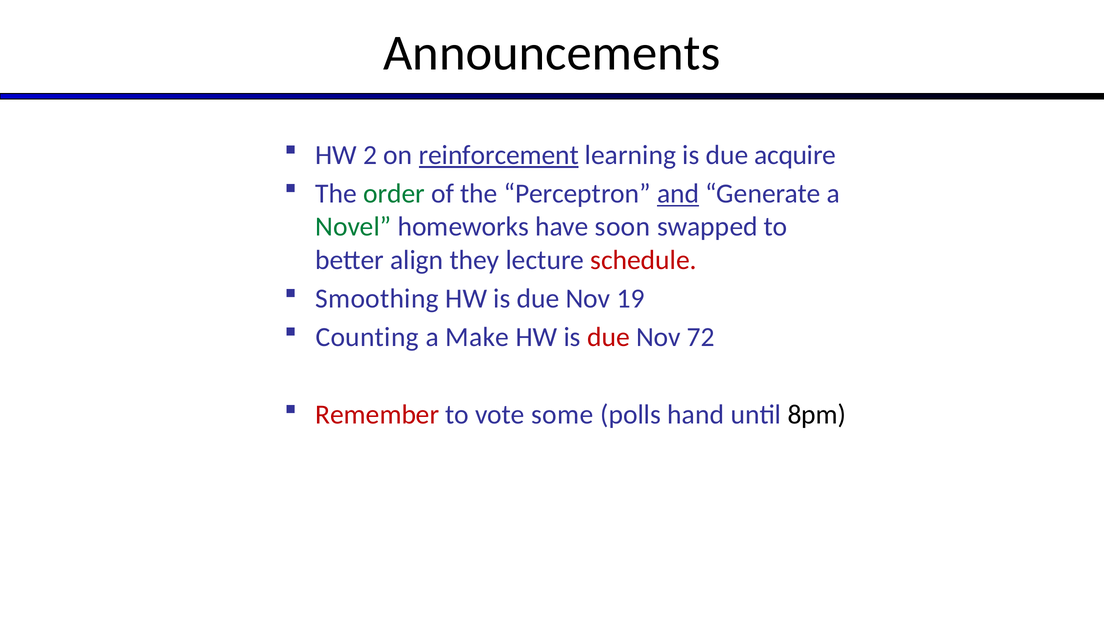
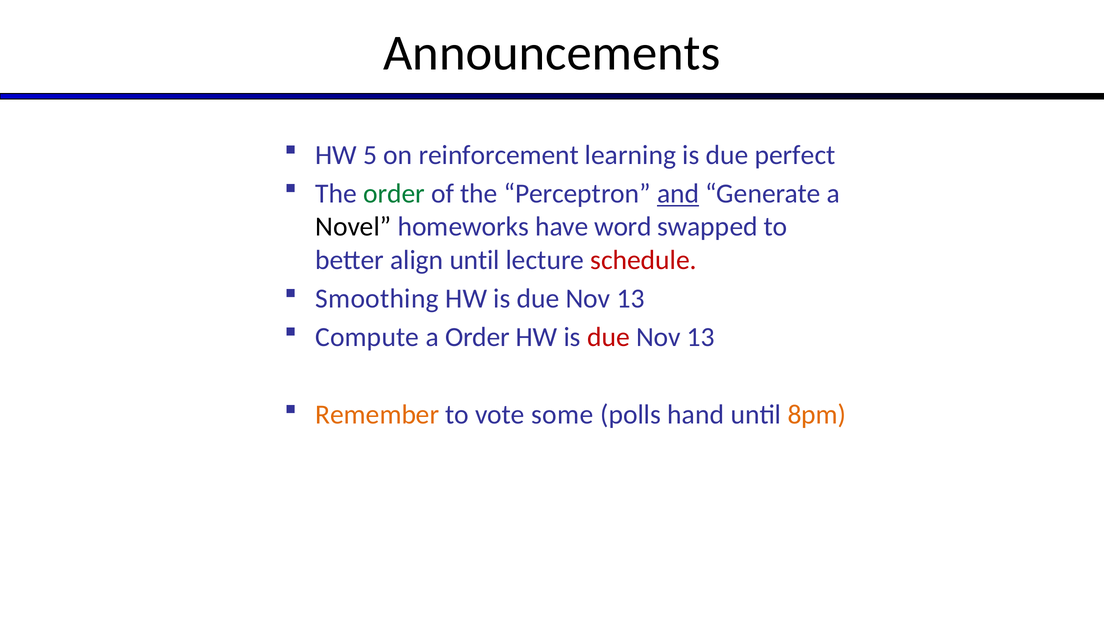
2: 2 -> 5
reinforcement underline: present -> none
acquire: acquire -> perfect
Novel colour: green -> black
soon: soon -> word
align they: they -> until
19 at (631, 299): 19 -> 13
Counting: Counting -> Compute
a Make: Make -> Order
72 at (701, 337): 72 -> 13
Remember colour: red -> orange
8pm colour: black -> orange
